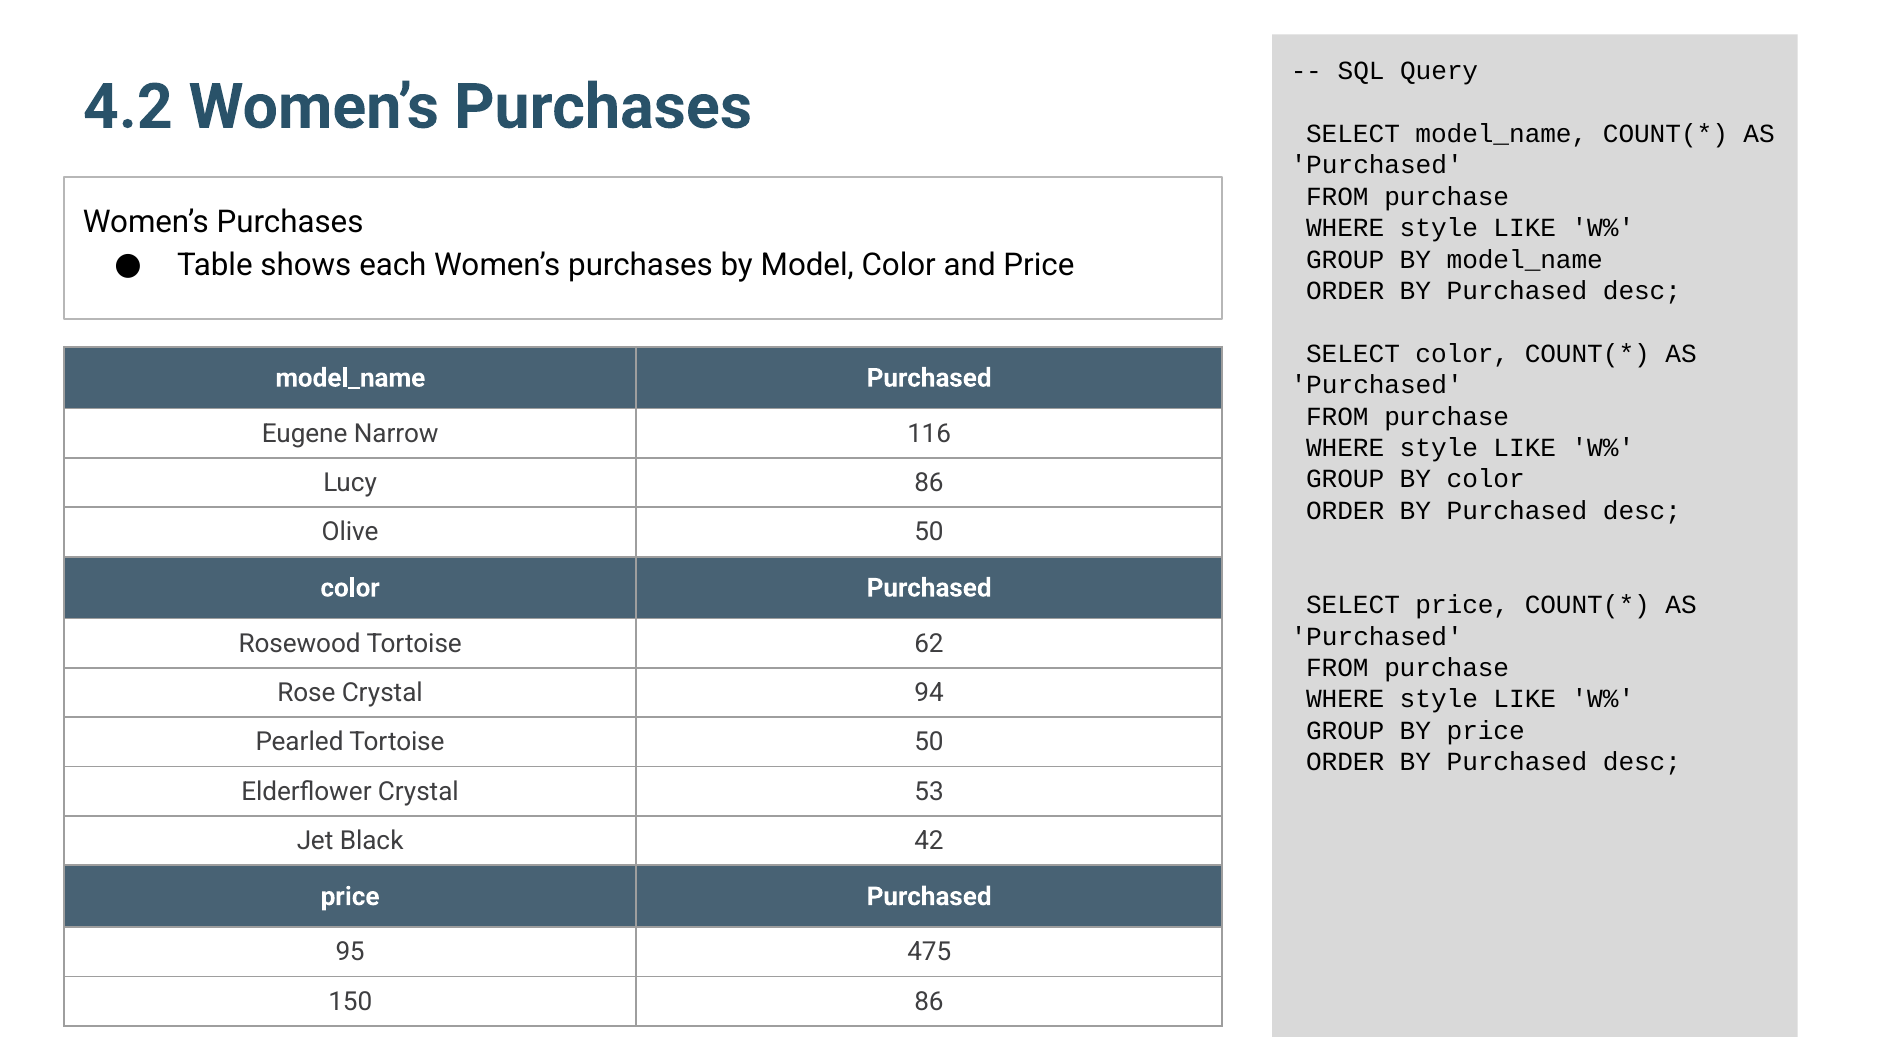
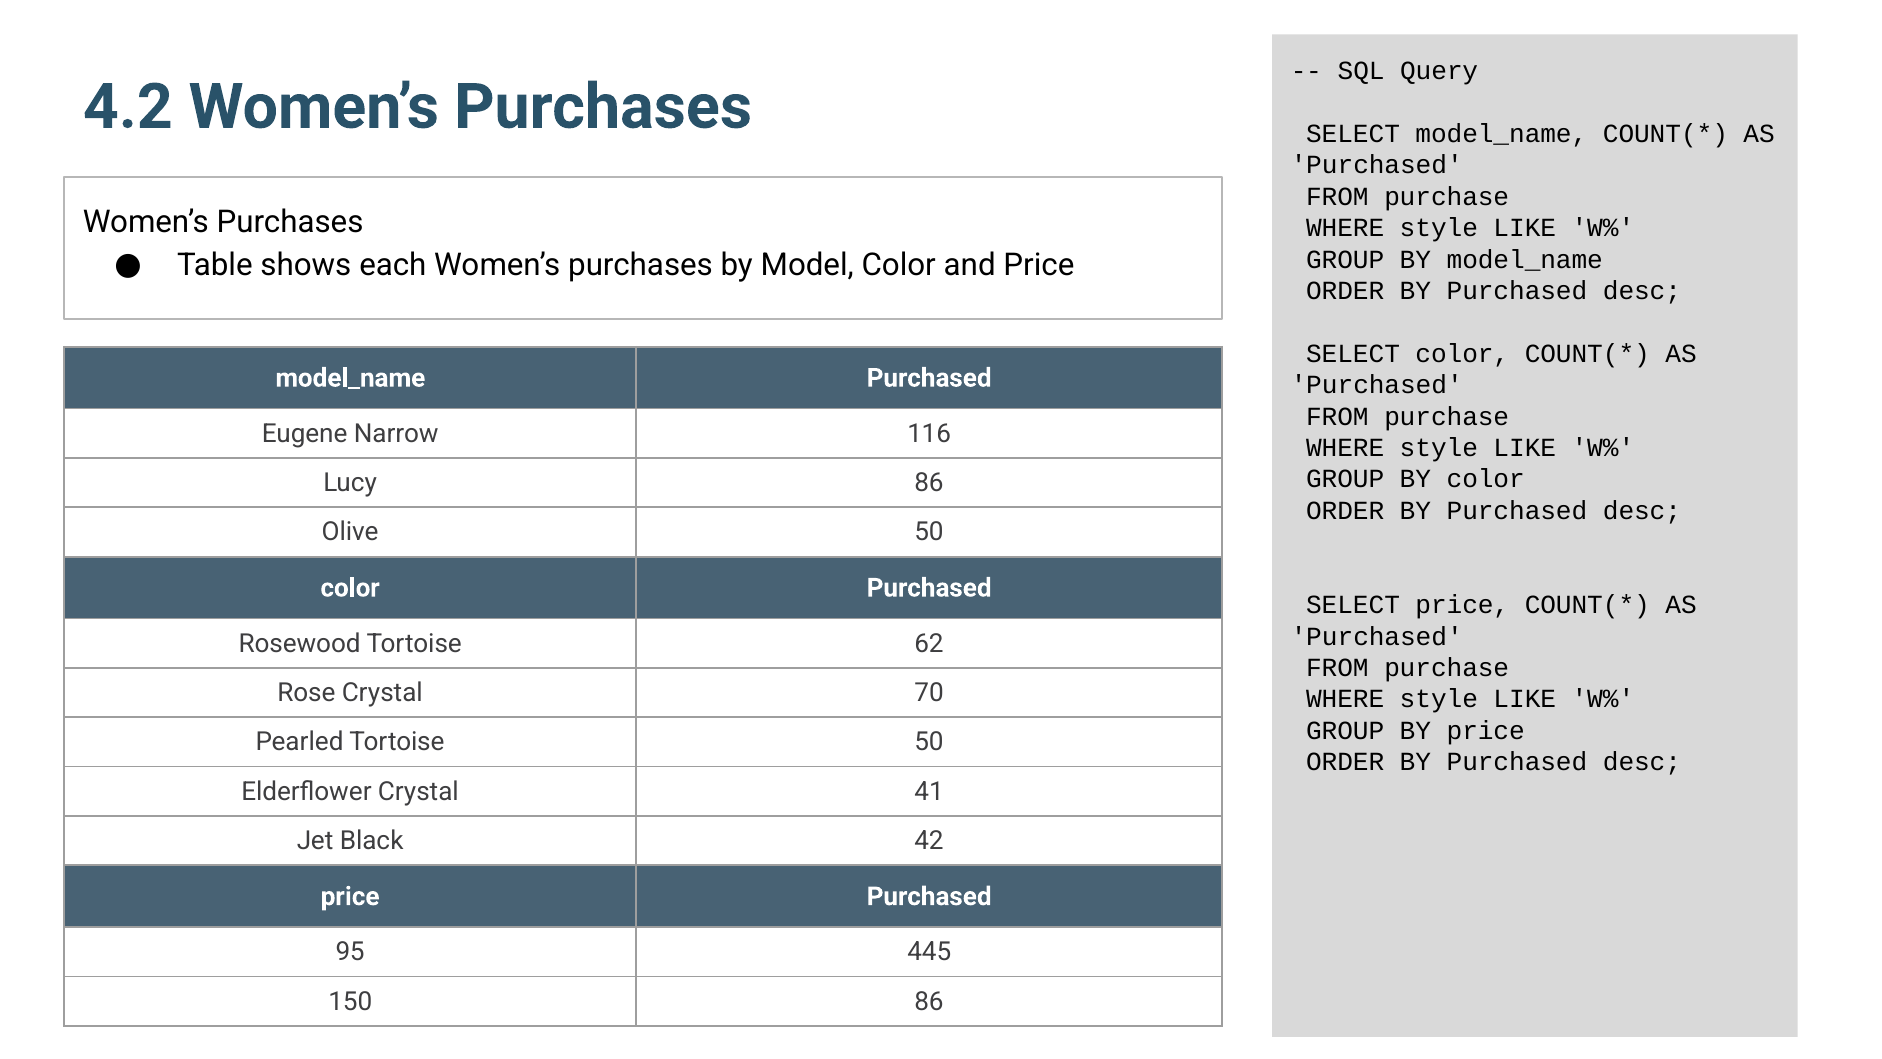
94: 94 -> 70
53: 53 -> 41
475: 475 -> 445
